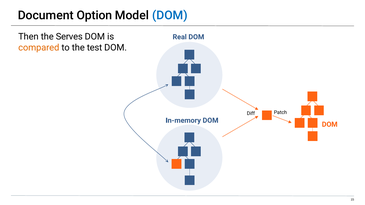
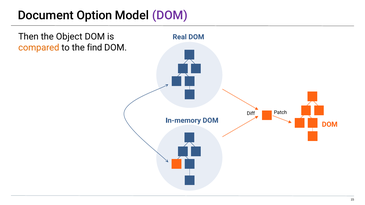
DOM at (170, 15) colour: blue -> purple
Serves: Serves -> Object
test: test -> find
